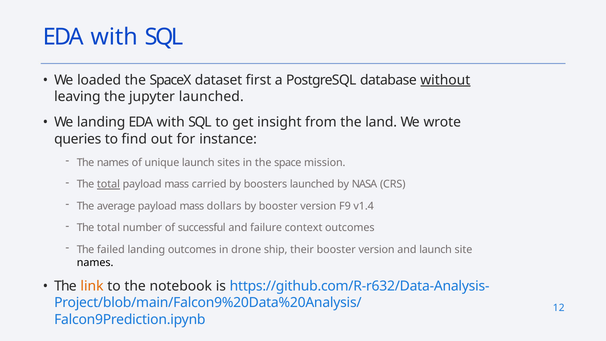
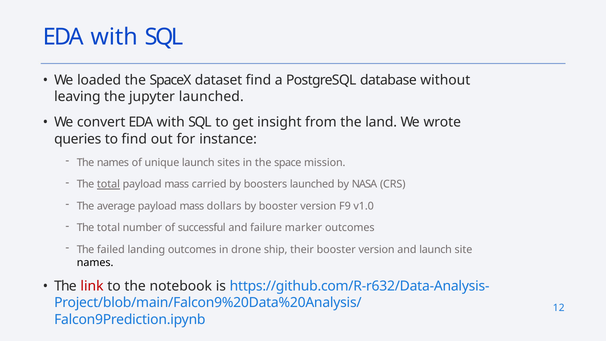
dataset first: first -> find
without underline: present -> none
We landing: landing -> convert
v1.4: v1.4 -> v1.0
context: context -> marker
link colour: orange -> red
